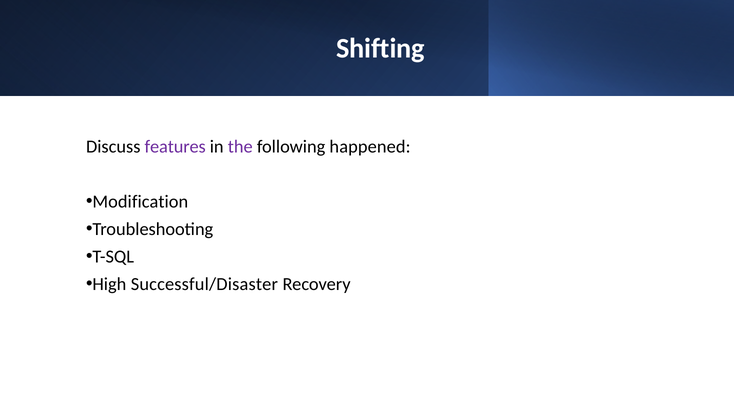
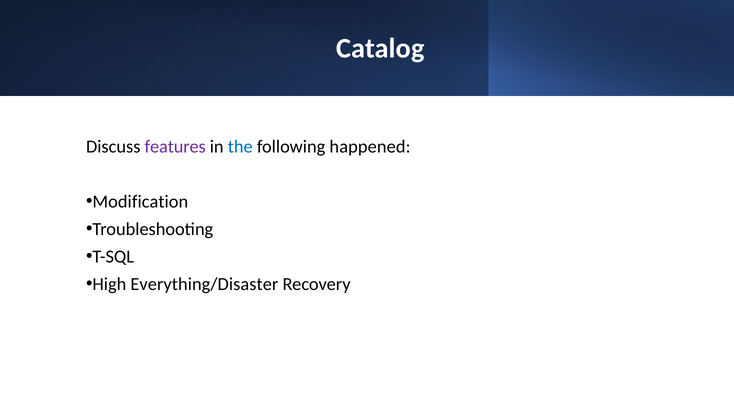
Shifting: Shifting -> Catalog
the colour: purple -> blue
Successful/Disaster: Successful/Disaster -> Everything/Disaster
